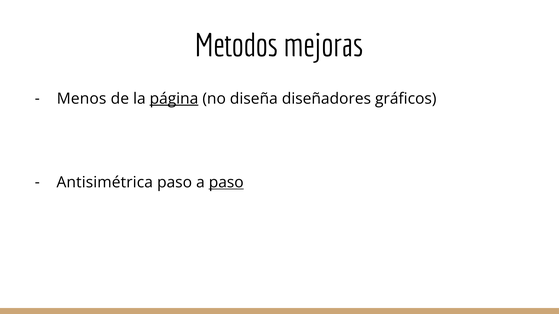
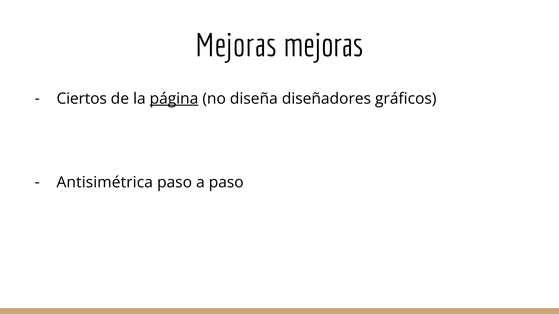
Metodos at (237, 46): Metodos -> Mejoras
Menos: Menos -> Ciertos
paso at (226, 183) underline: present -> none
